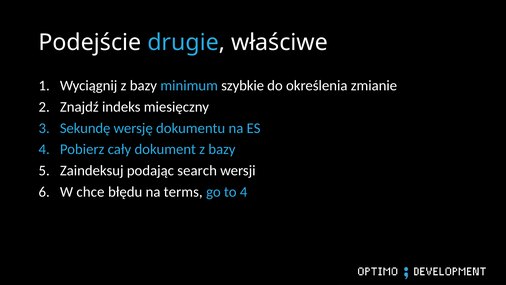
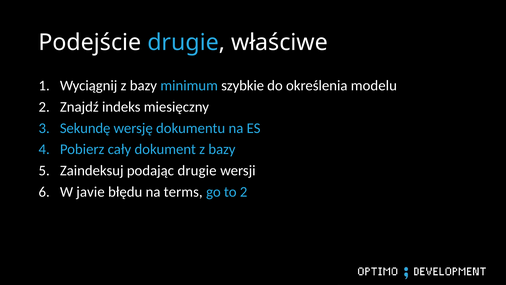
zmianie: zmianie -> modelu
podając search: search -> drugie
chce: chce -> javie
to 4: 4 -> 2
